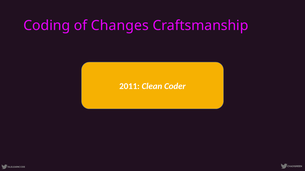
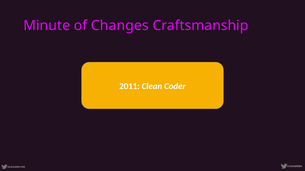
Coding: Coding -> Minute
